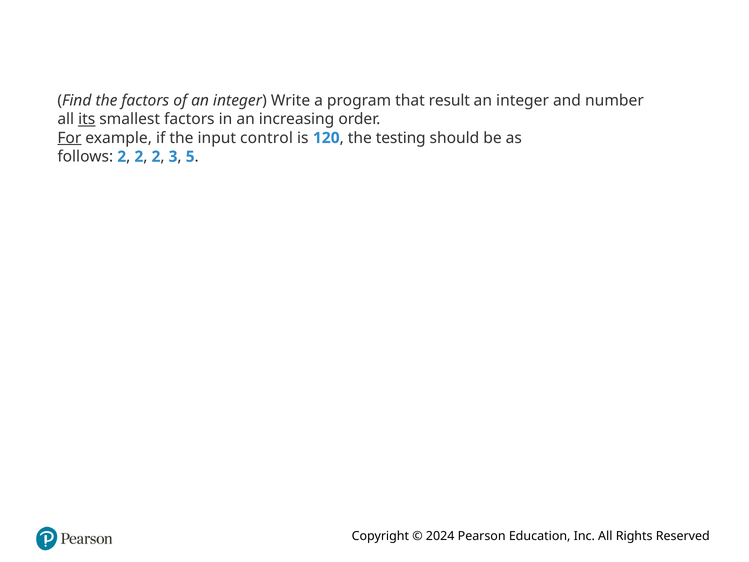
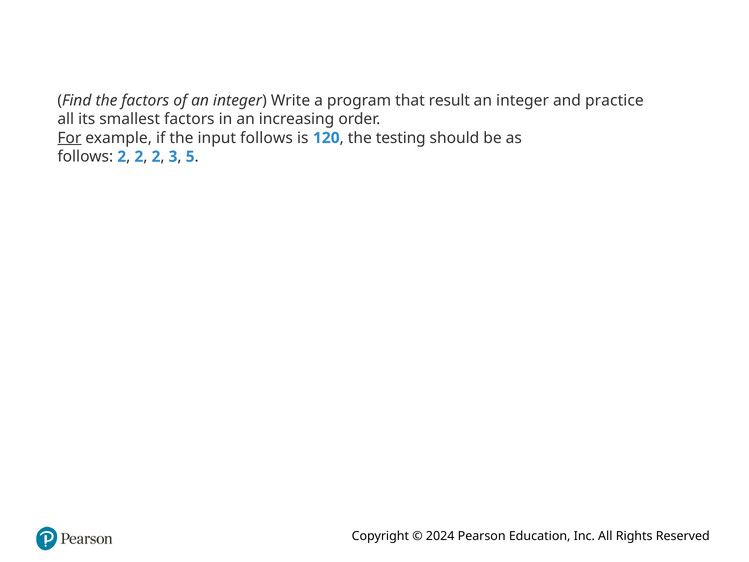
number: number -> practice
its underline: present -> none
input control: control -> follows
